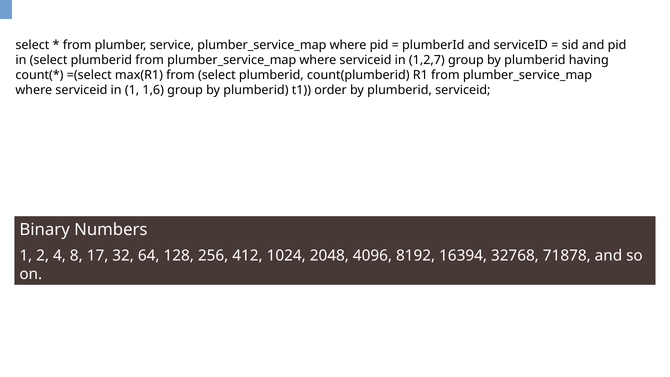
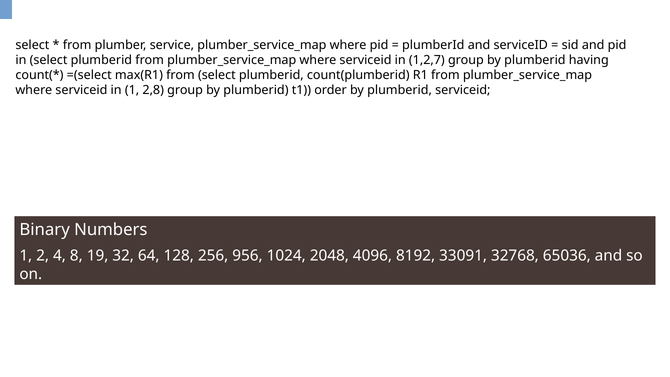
1,6: 1,6 -> 2,8
17: 17 -> 19
412: 412 -> 956
16394: 16394 -> 33091
71878: 71878 -> 65036
